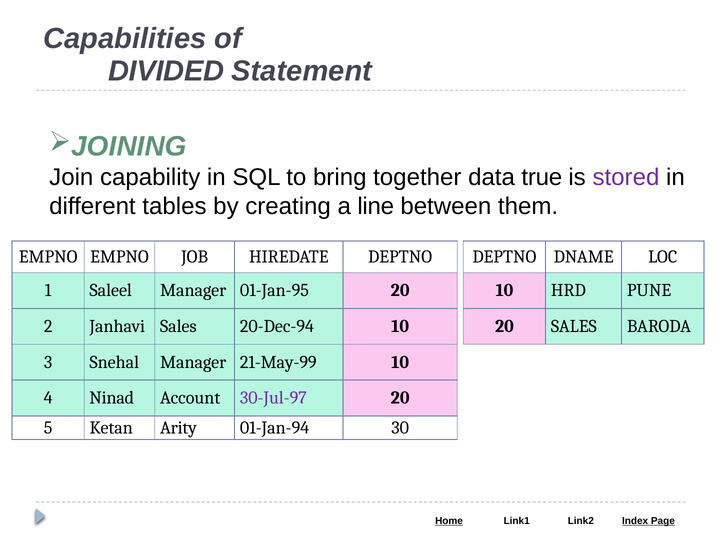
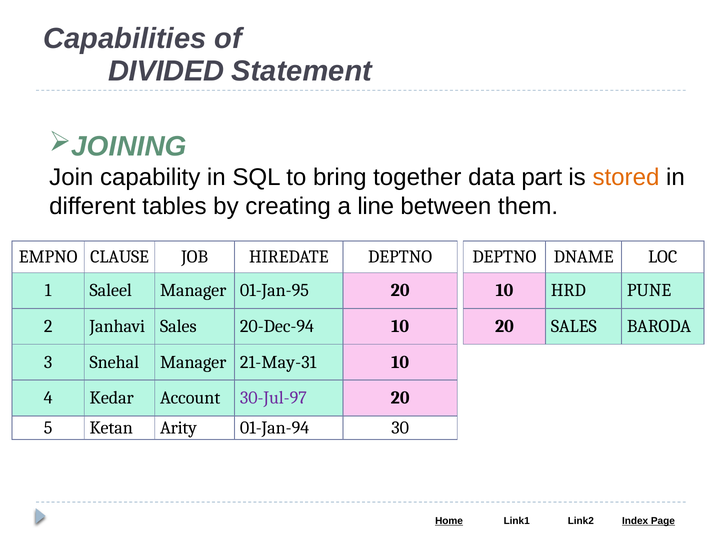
true: true -> part
stored colour: purple -> orange
EMPNO EMPNO: EMPNO -> CLAUSE
21-May-99: 21-May-99 -> 21-May-31
Ninad: Ninad -> Kedar
